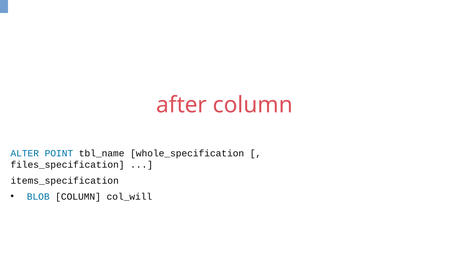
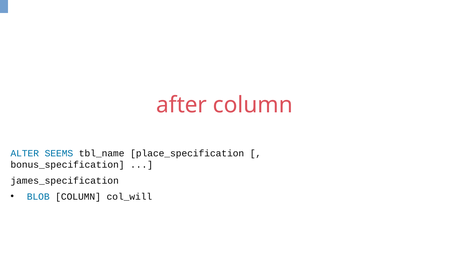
POINT: POINT -> SEEMS
whole_specification: whole_specification -> place_specification
files_specification: files_specification -> bonus_specification
items_specification: items_specification -> james_specification
